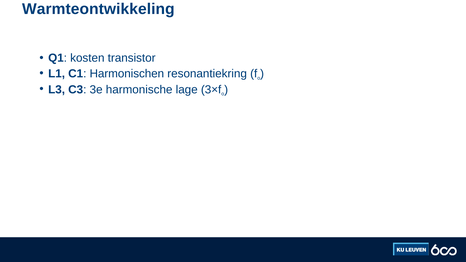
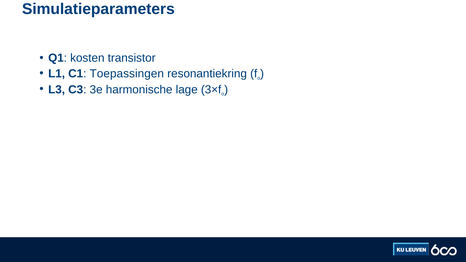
Warmteontwikkeling: Warmteontwikkeling -> Simulatieparameters
Harmonischen: Harmonischen -> Toepassingen
